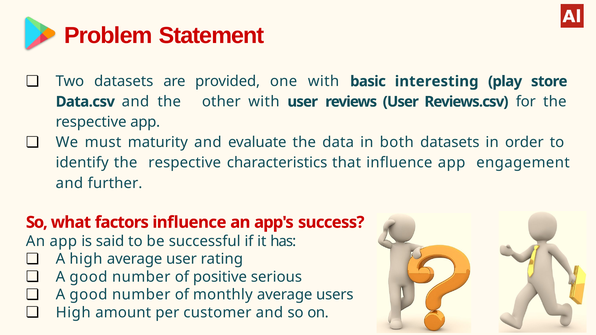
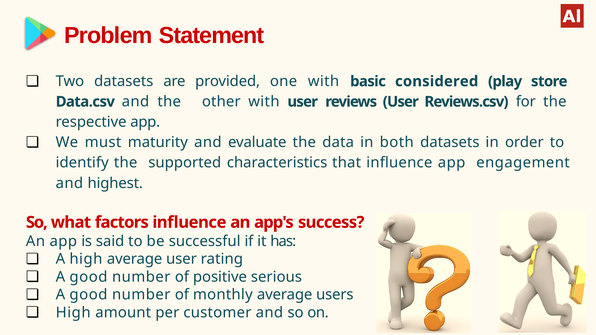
interesting: interesting -> considered
identify the respective: respective -> supported
further: further -> highest
